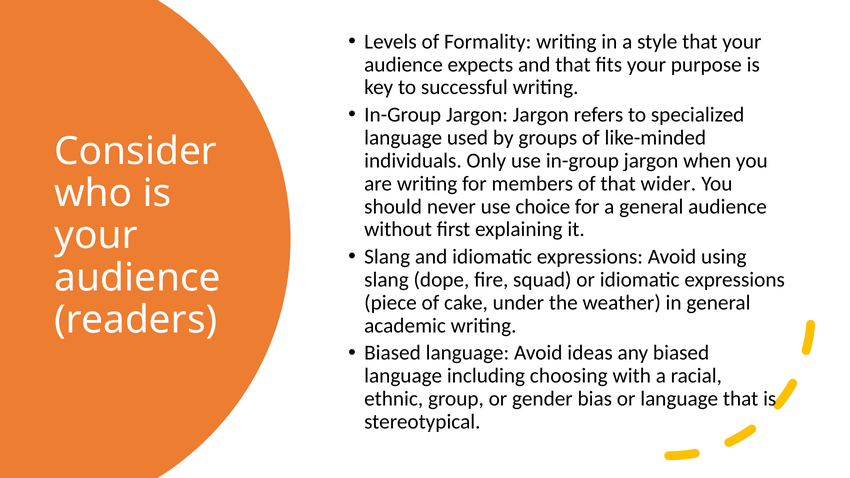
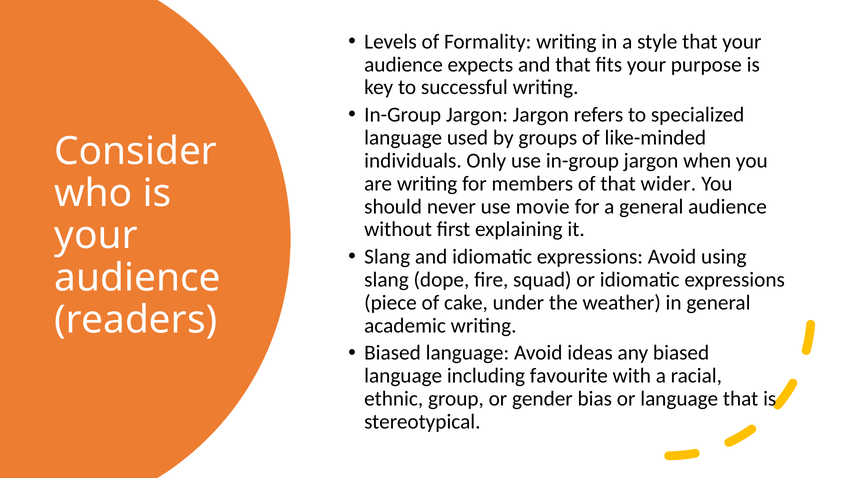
choice: choice -> movie
choosing: choosing -> favourite
